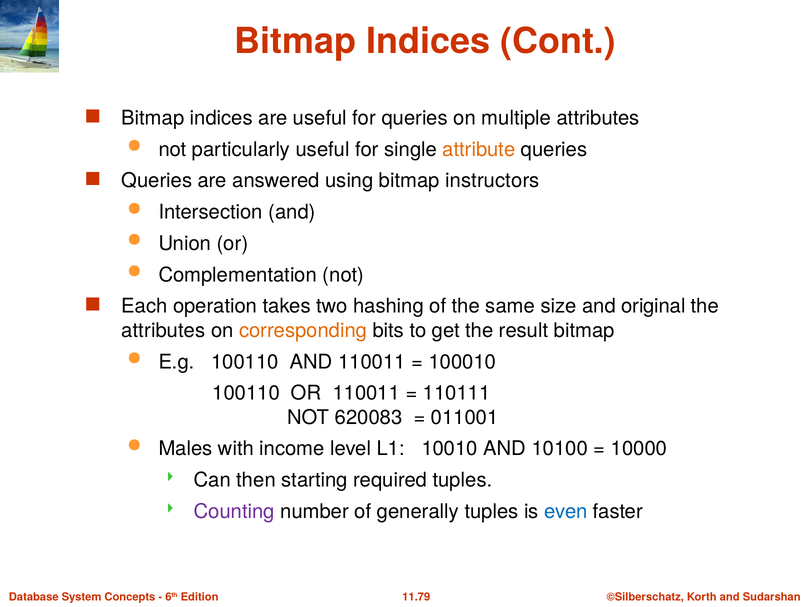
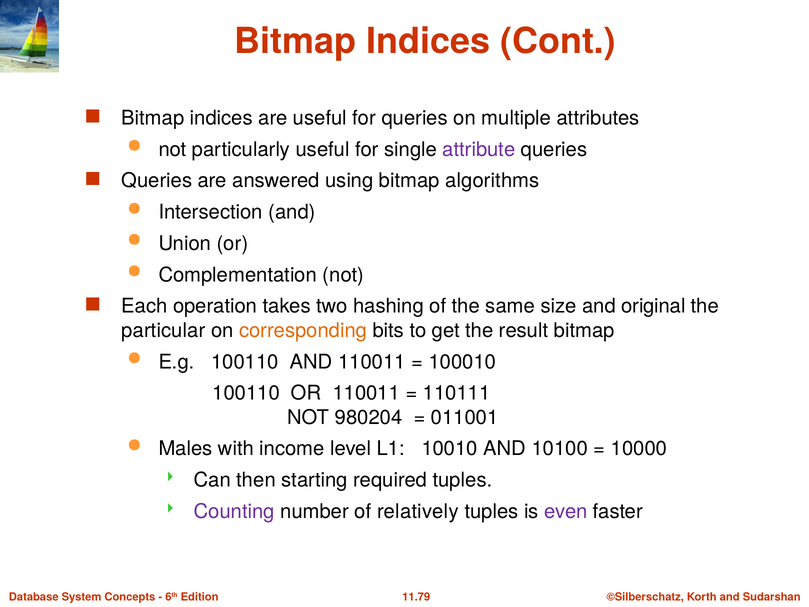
attribute colour: orange -> purple
instructors: instructors -> algorithms
attributes at (163, 330): attributes -> particular
620083: 620083 -> 980204
generally: generally -> relatively
even colour: blue -> purple
